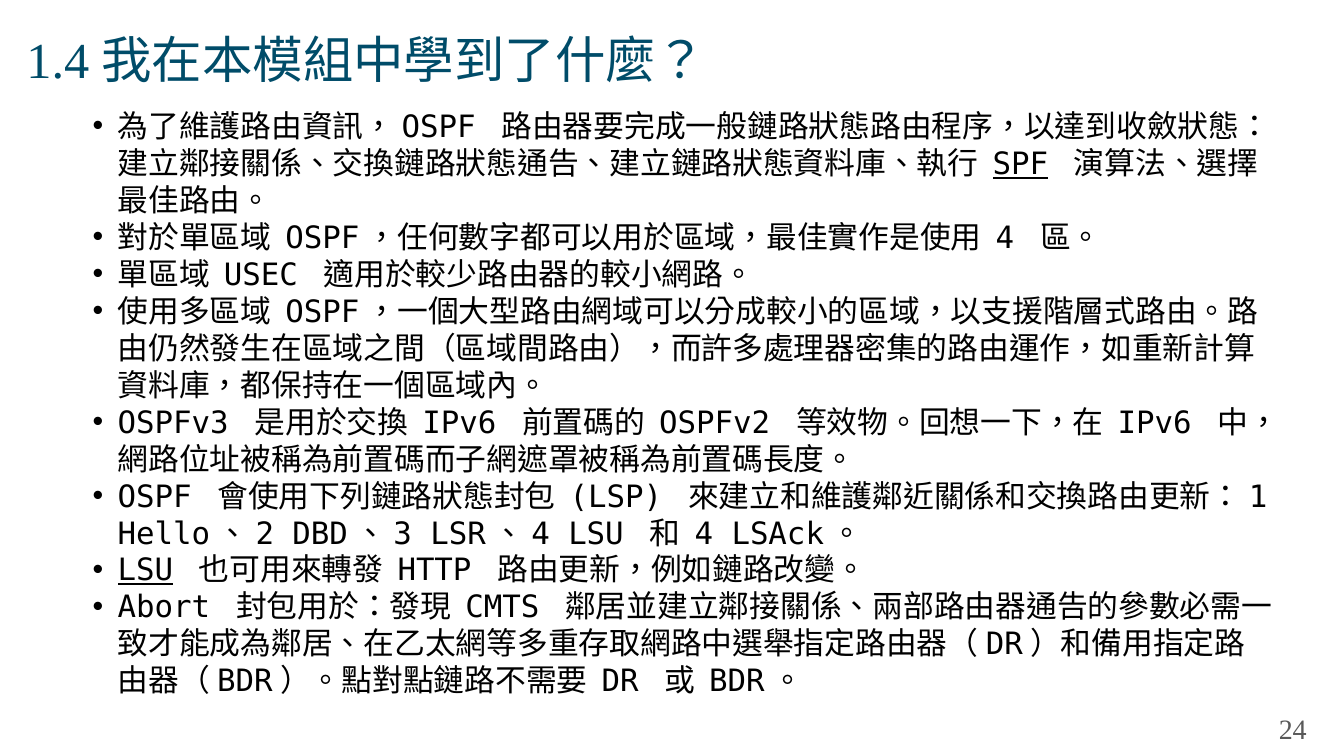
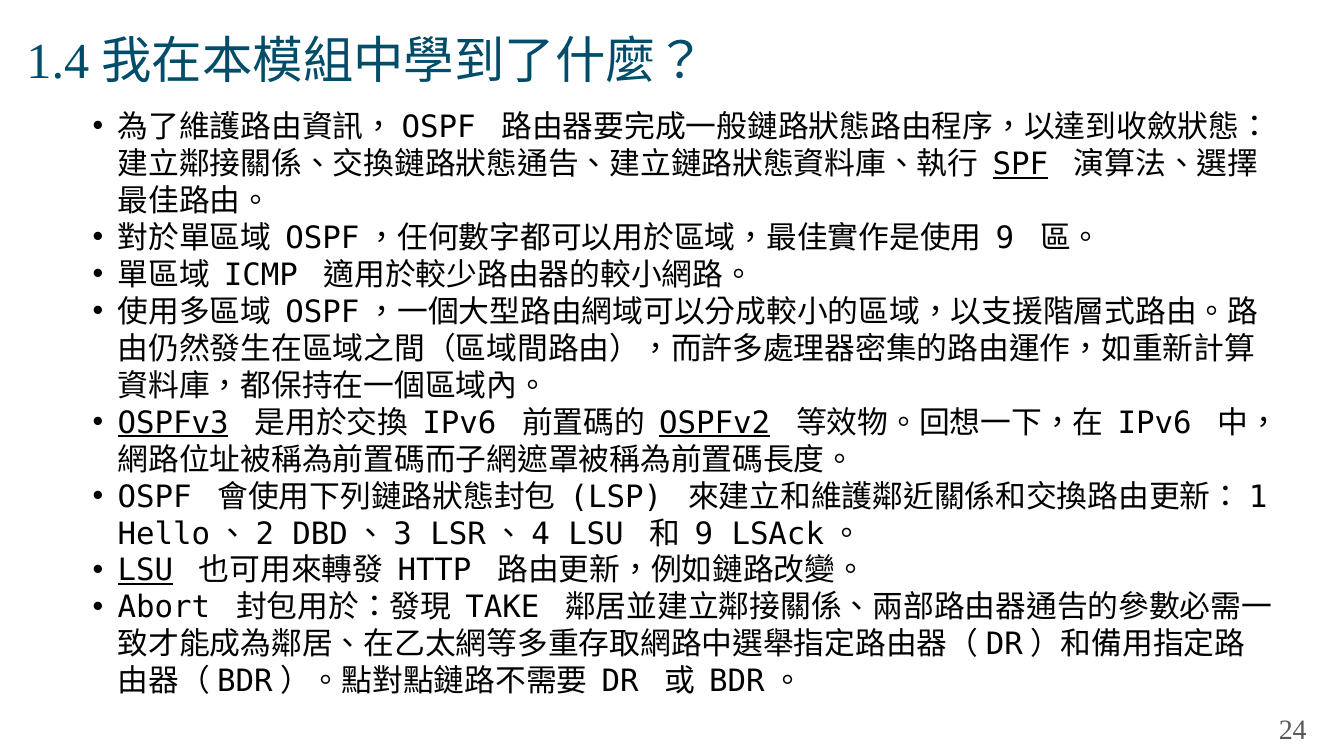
4 at (1005, 238): 4 -> 9
USEC: USEC -> ICMP
OSPFv3 underline: none -> present
OSPFv2 underline: none -> present
4 at (704, 534): 4 -> 9
CMTS: CMTS -> TAKE
